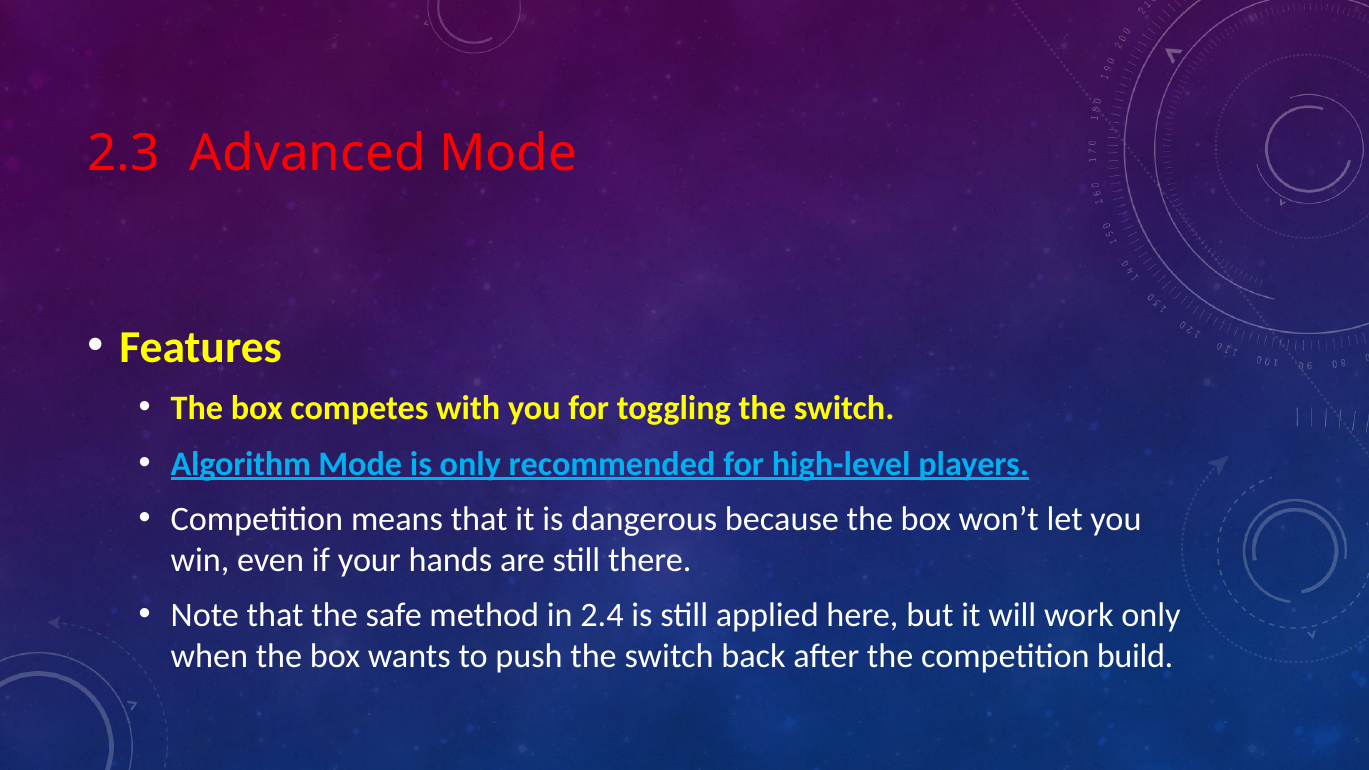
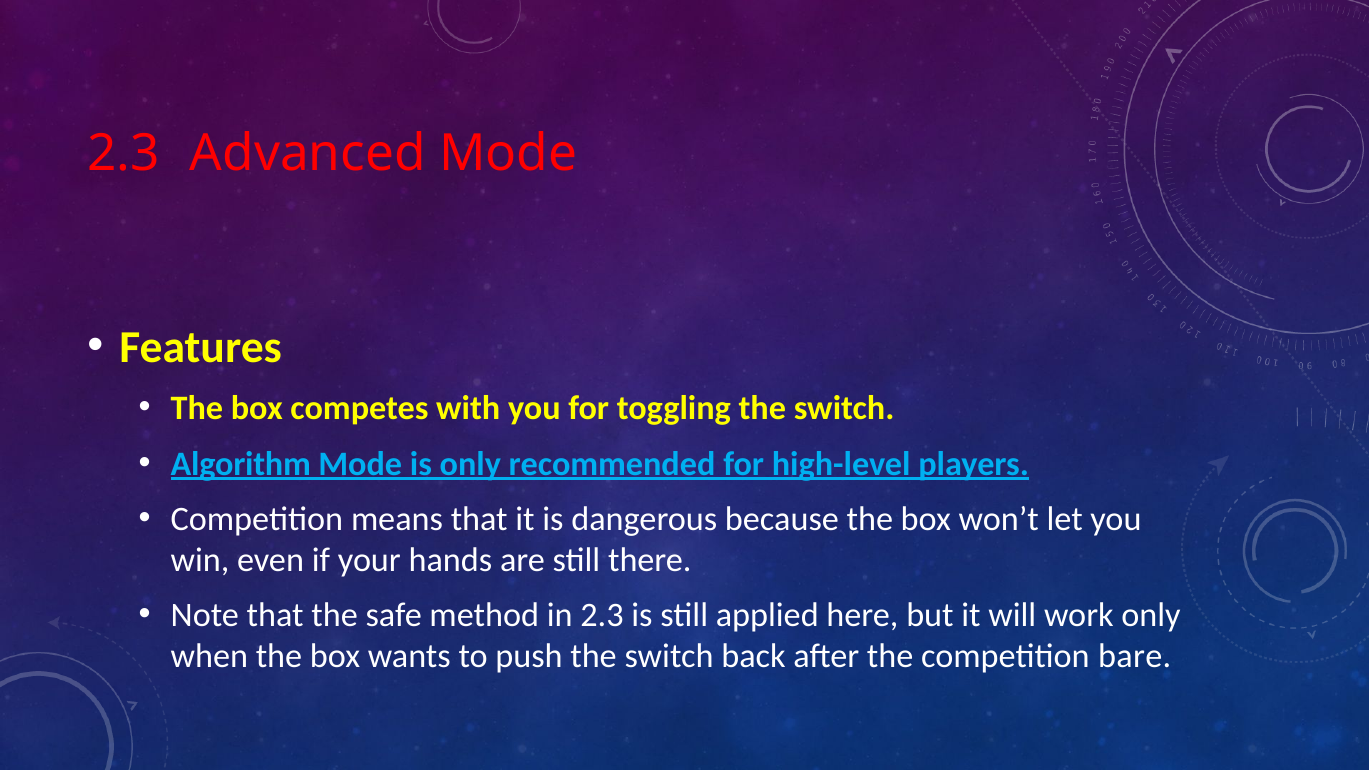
in 2.4: 2.4 -> 2.3
build: build -> bare
